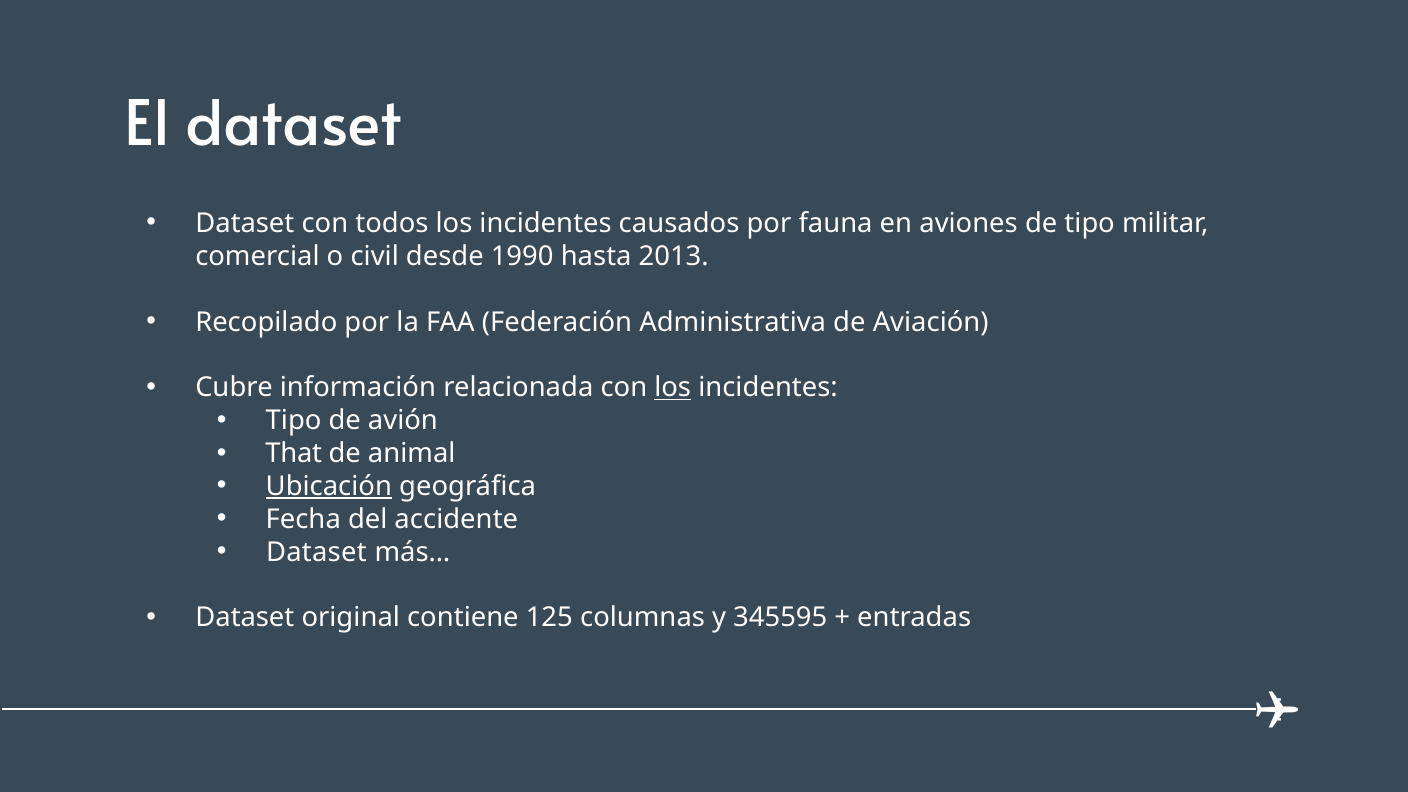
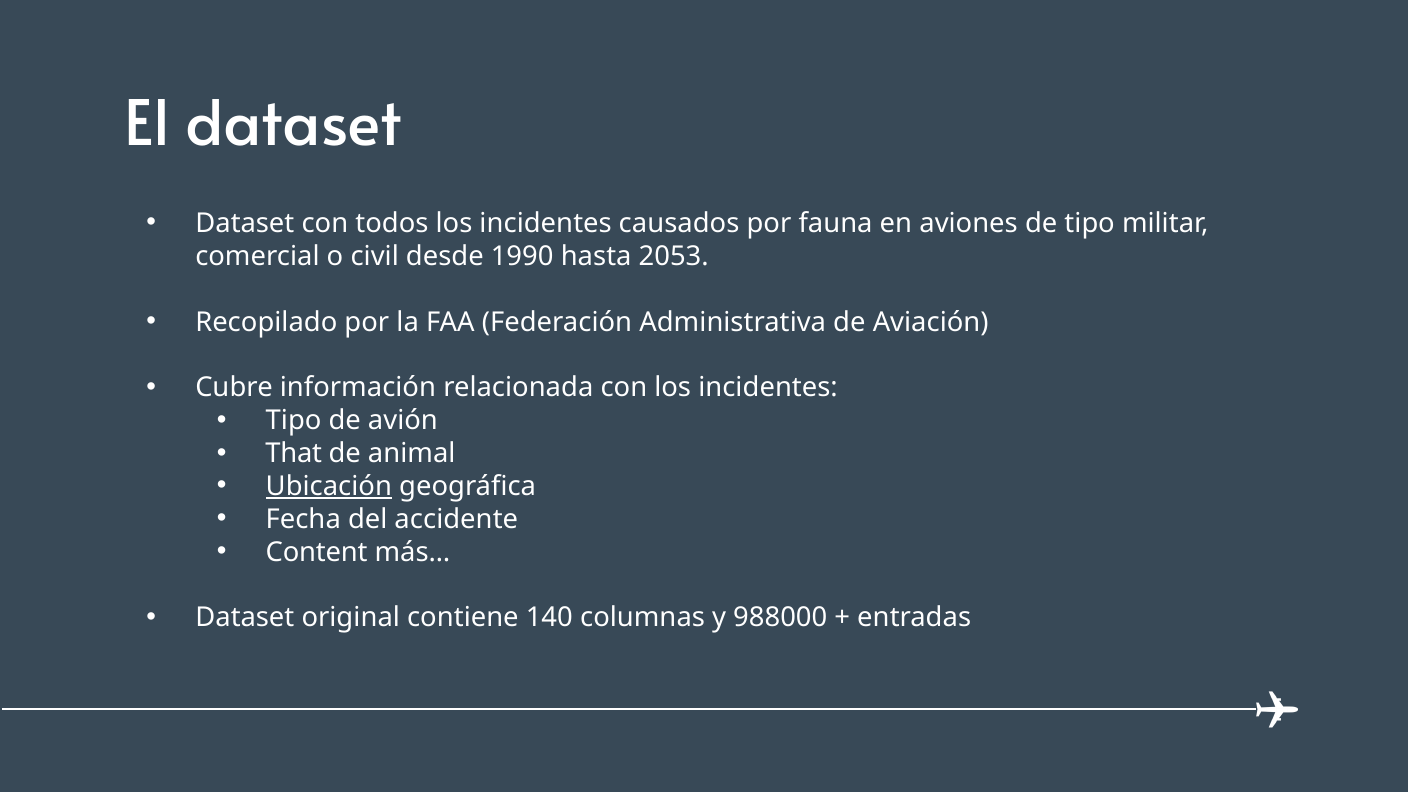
2013: 2013 -> 2053
los at (673, 388) underline: present -> none
Dataset at (316, 552): Dataset -> Content
125: 125 -> 140
345595: 345595 -> 988000
